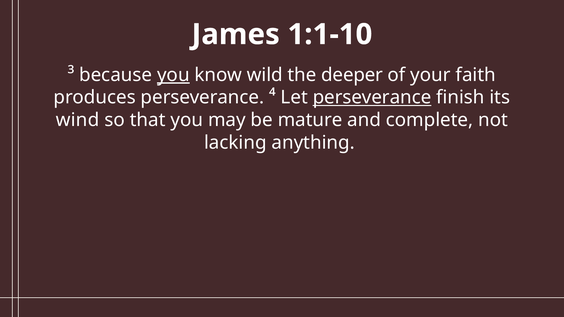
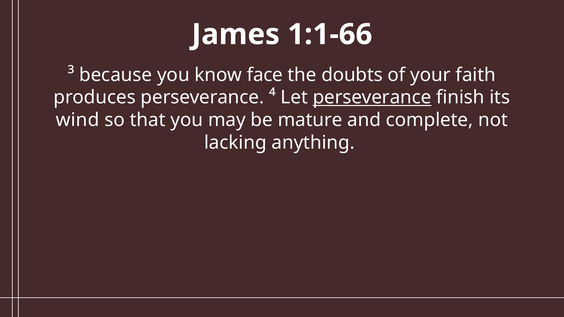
1:1-10: 1:1-10 -> 1:1-66
you at (173, 75) underline: present -> none
wild: wild -> face
deeper: deeper -> doubts
